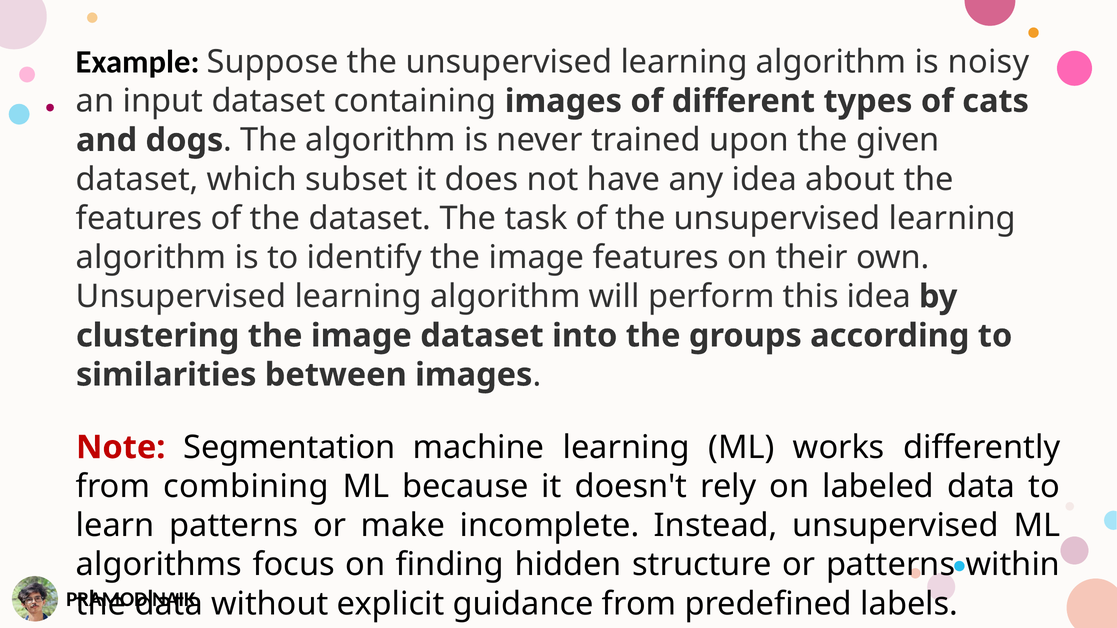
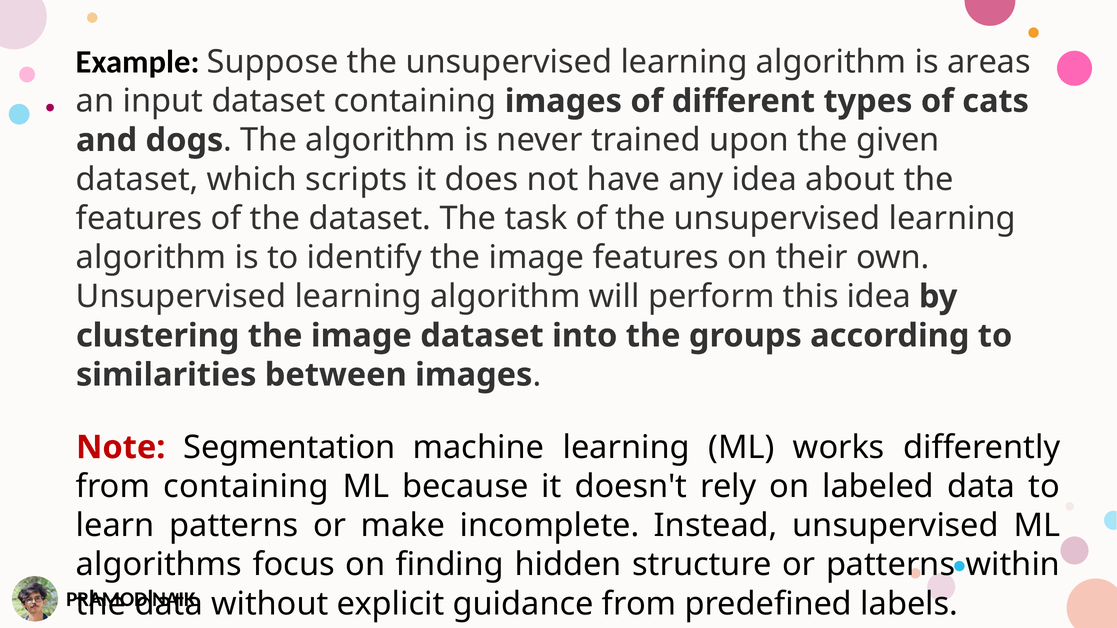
noisy: noisy -> areas
subset: subset -> scripts
from combining: combining -> containing
